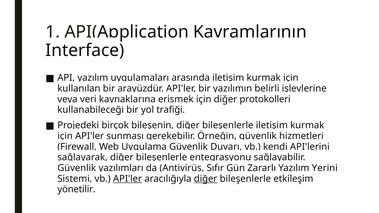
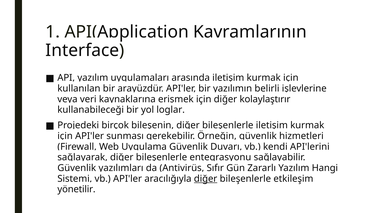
protokolleri: protokolleri -> kolaylaştırır
trafiği: trafiği -> loglar
Yerini: Yerini -> Hangi
API'ler at (128, 179) underline: present -> none
